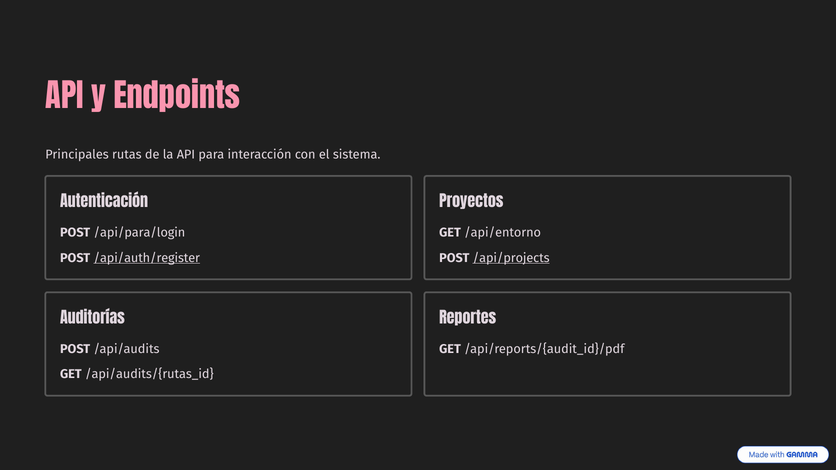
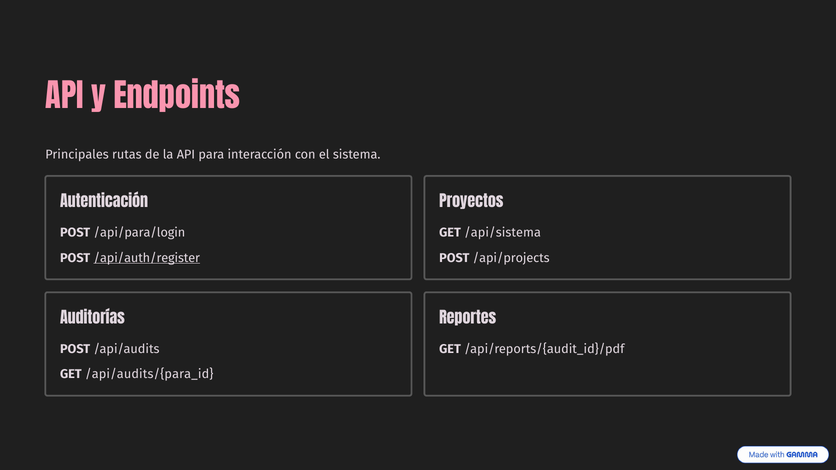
/api/entorno: /api/entorno -> /api/sistema
/api/projects underline: present -> none
/api/audits/{rutas_id: /api/audits/{rutas_id -> /api/audits/{para_id
